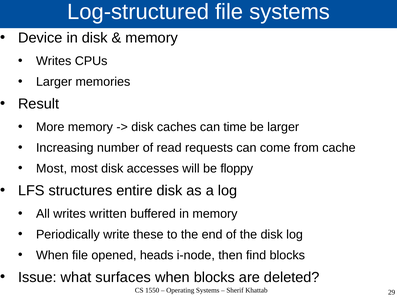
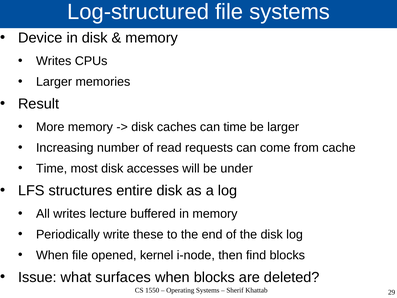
Most at (52, 168): Most -> Time
floppy: floppy -> under
written: written -> lecture
heads: heads -> kernel
